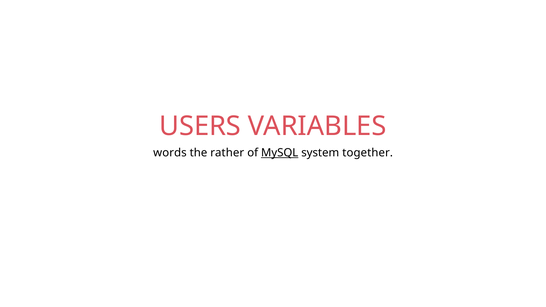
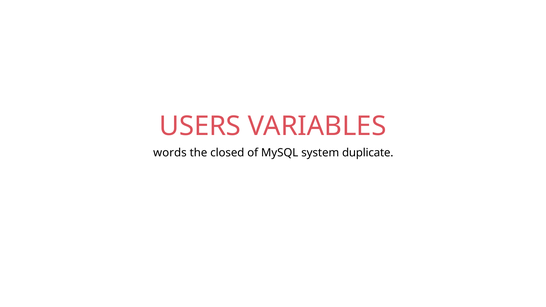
rather: rather -> closed
MySQL underline: present -> none
together: together -> duplicate
